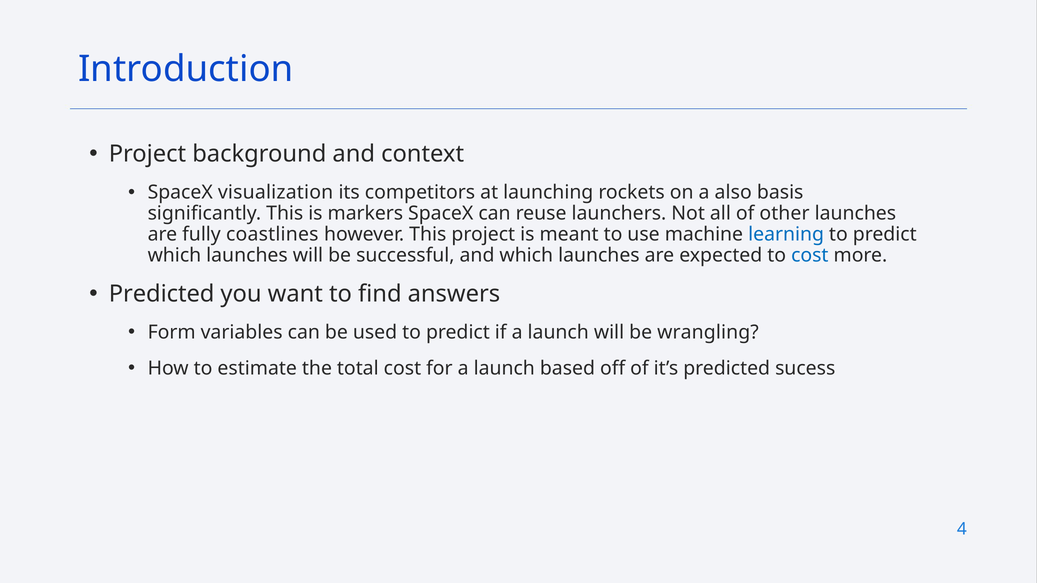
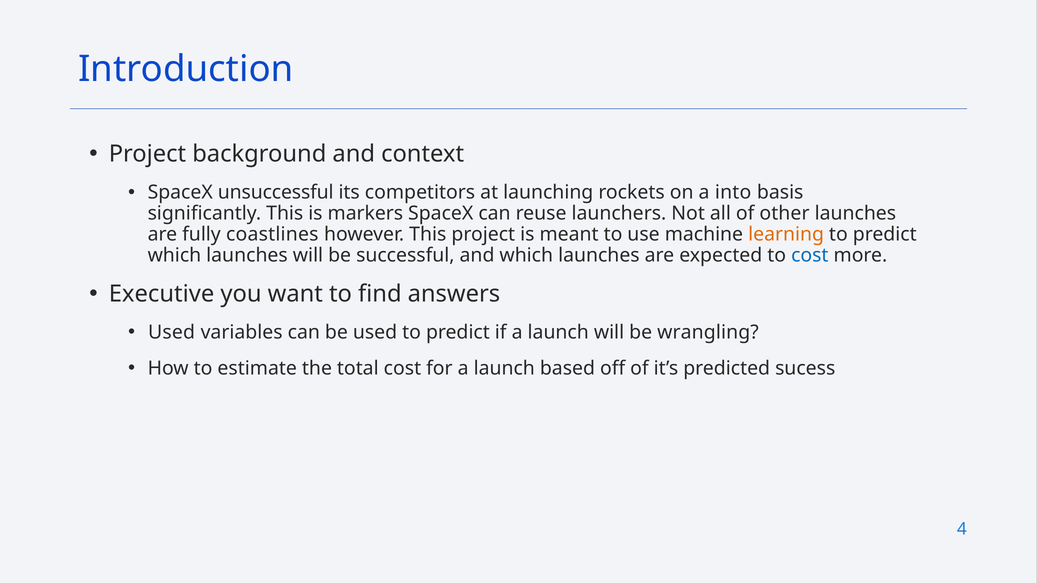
visualization: visualization -> unsuccessful
also: also -> into
learning colour: blue -> orange
Predicted at (162, 294): Predicted -> Executive
Form at (172, 332): Form -> Used
